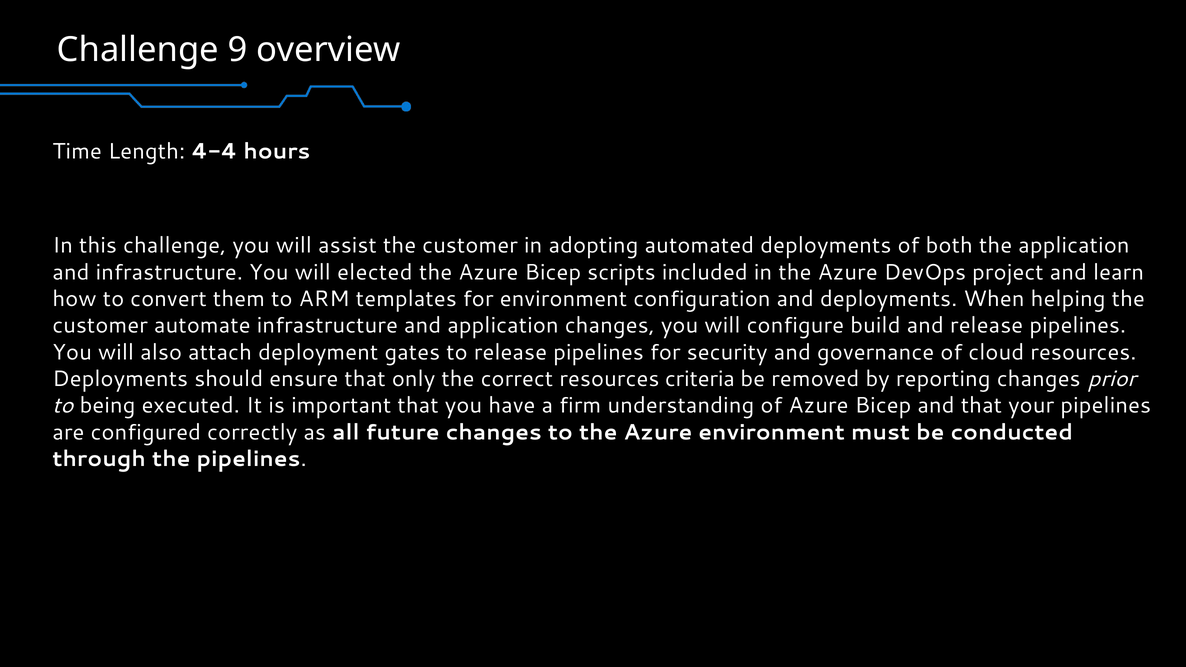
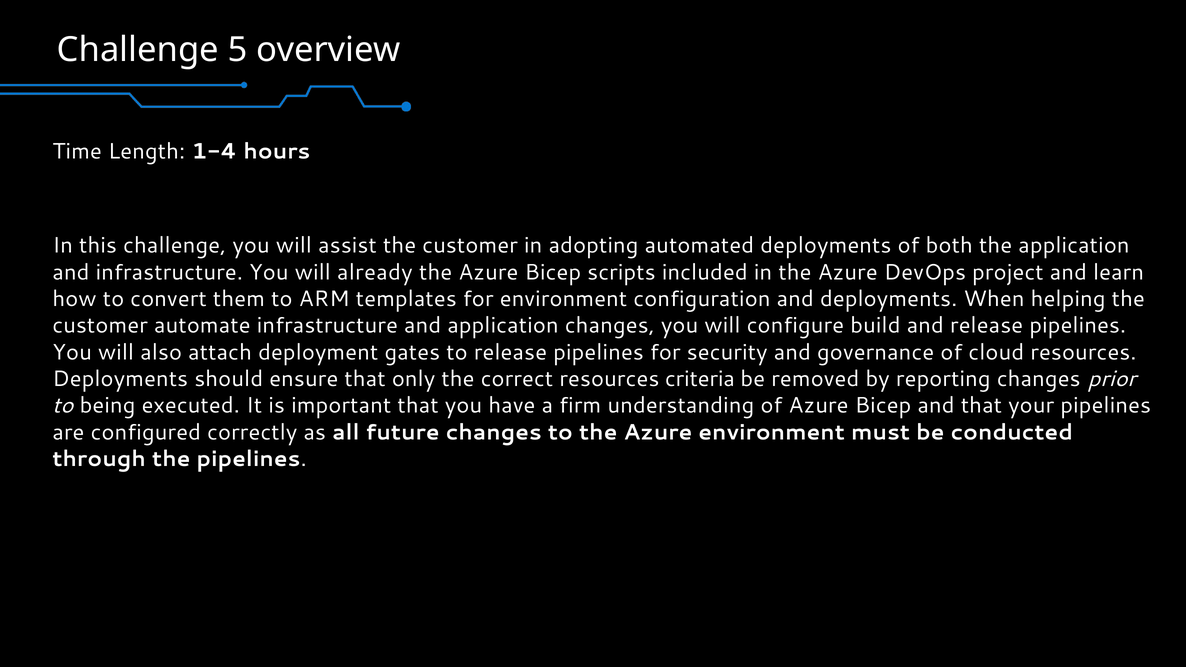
9: 9 -> 5
4-4: 4-4 -> 1-4
elected: elected -> already
